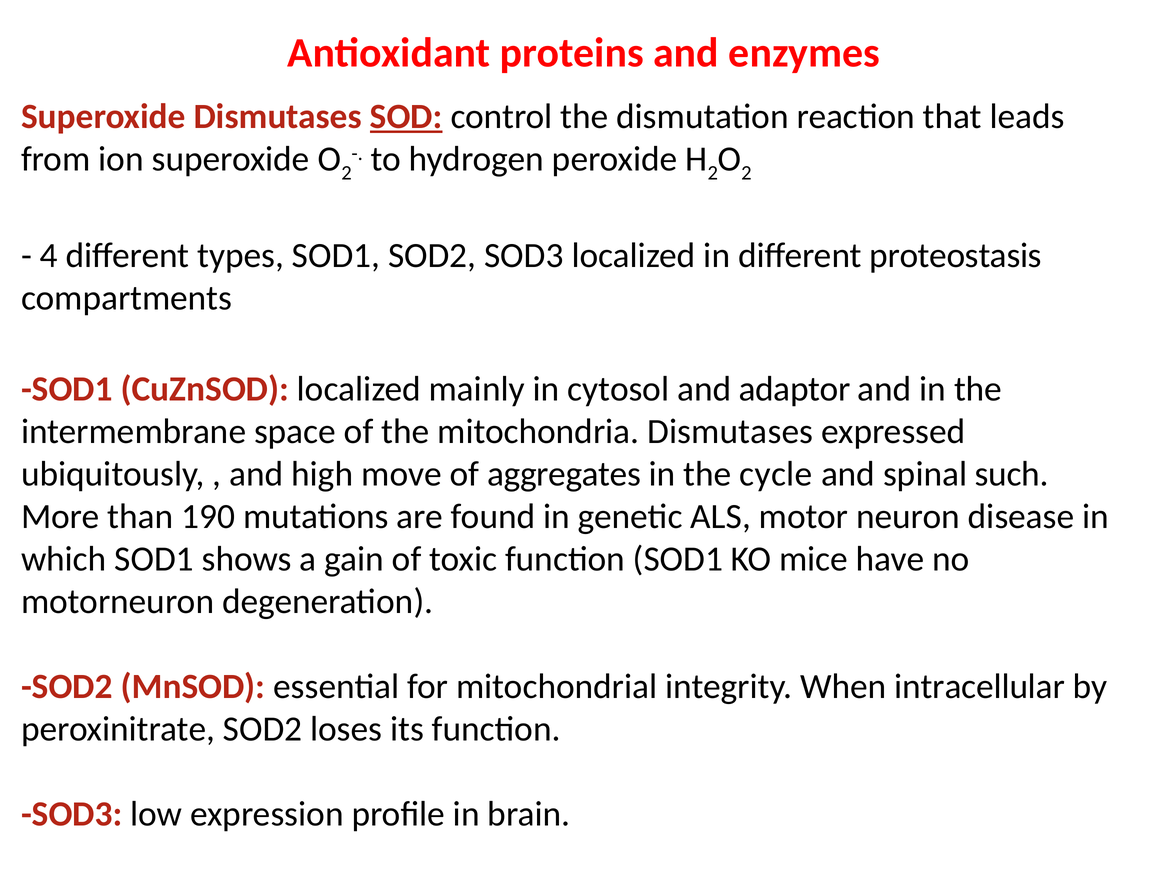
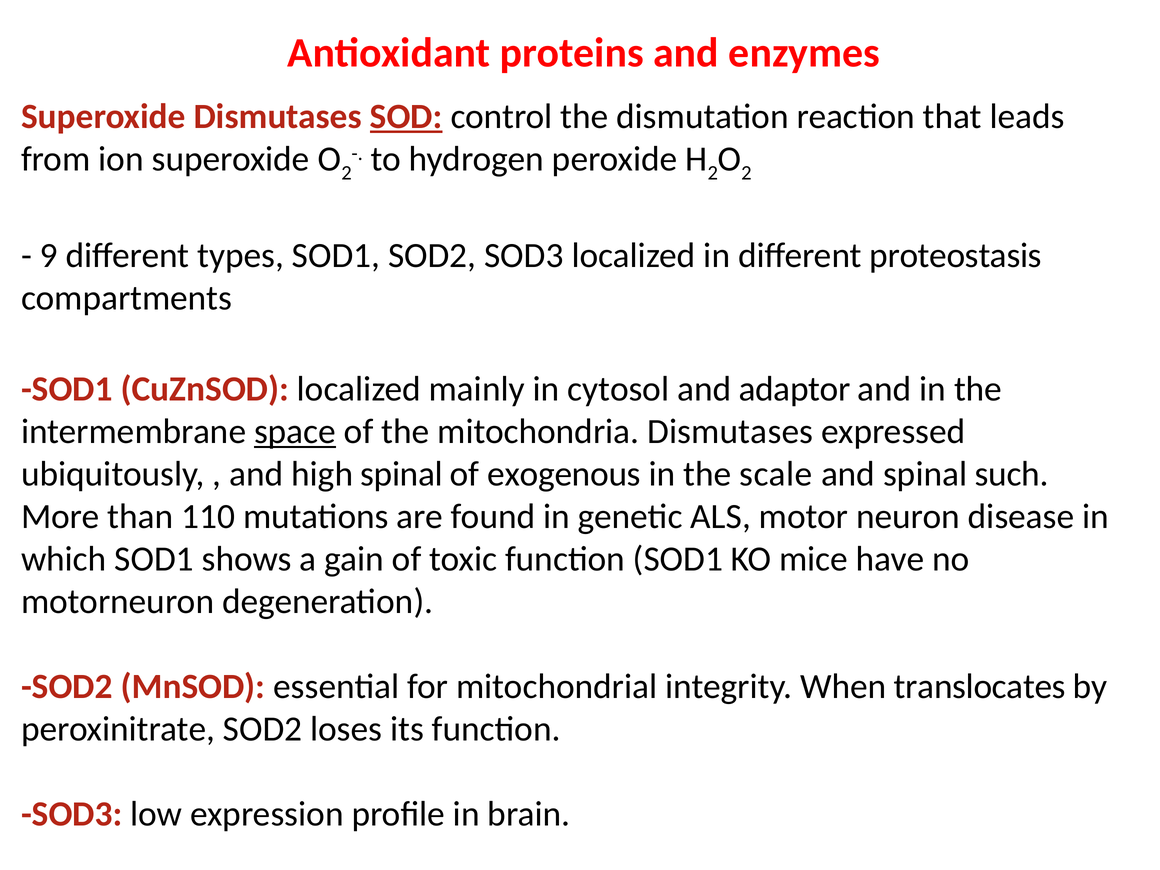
4: 4 -> 9
space underline: none -> present
high move: move -> spinal
aggregates: aggregates -> exogenous
cycle: cycle -> scale
190: 190 -> 110
intracellular: intracellular -> translocates
